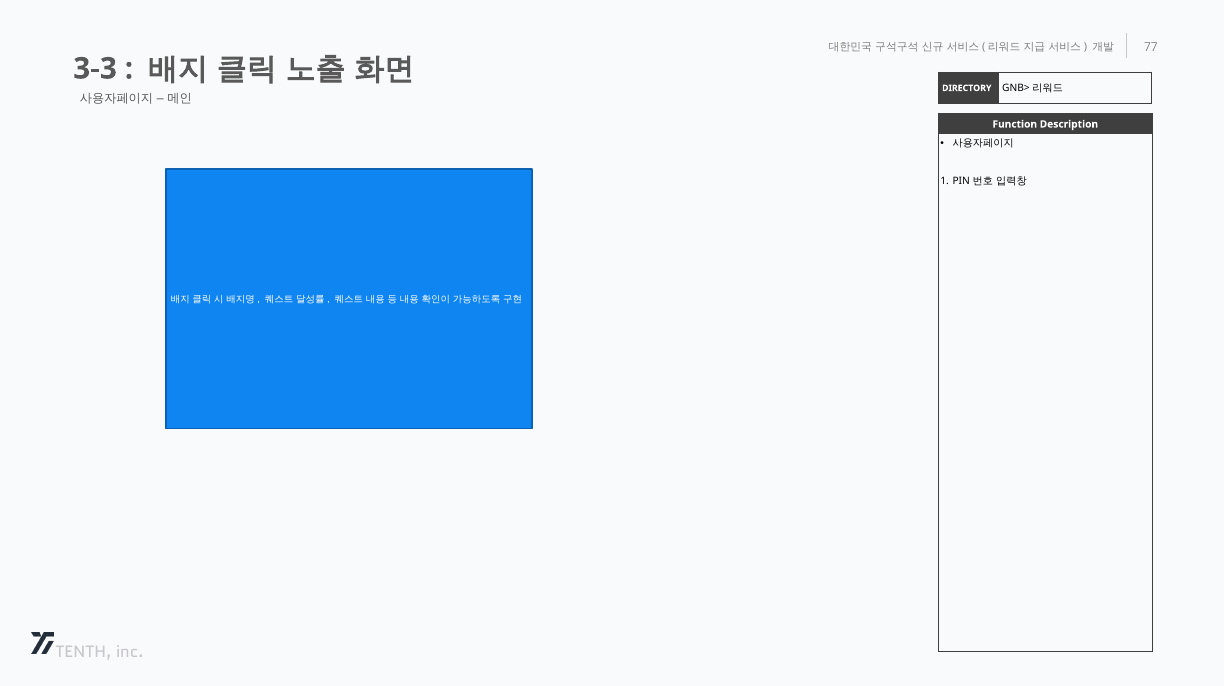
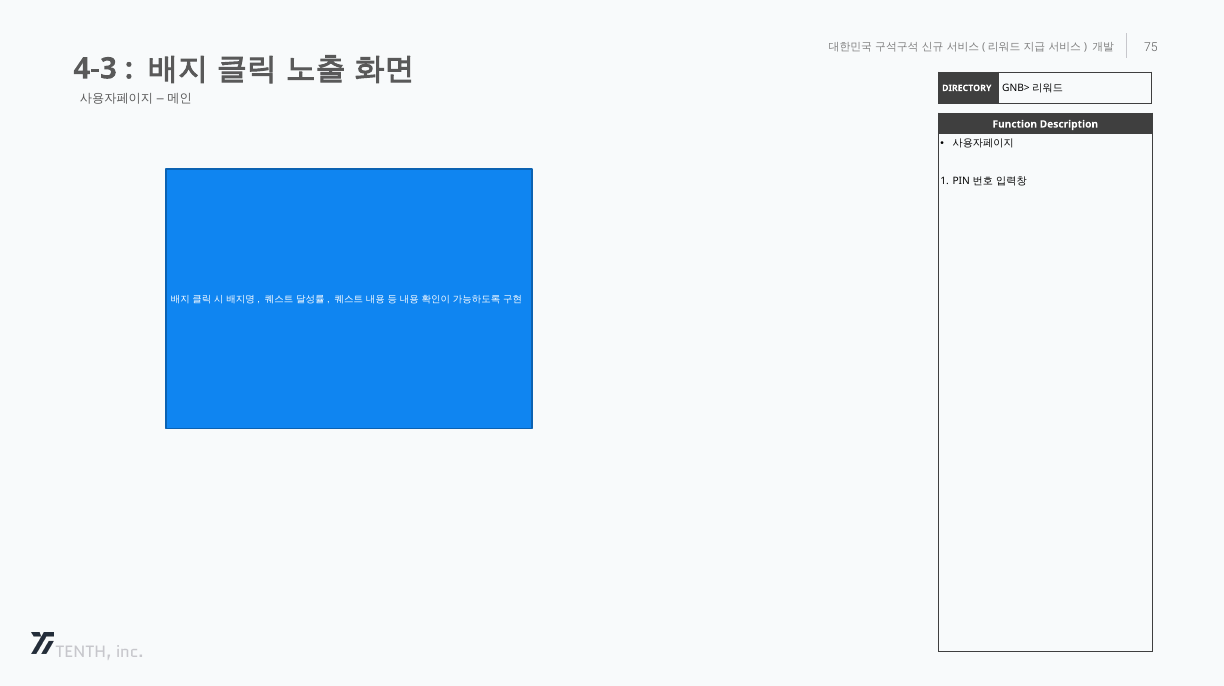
77: 77 -> 75
3-3: 3-3 -> 4-3
